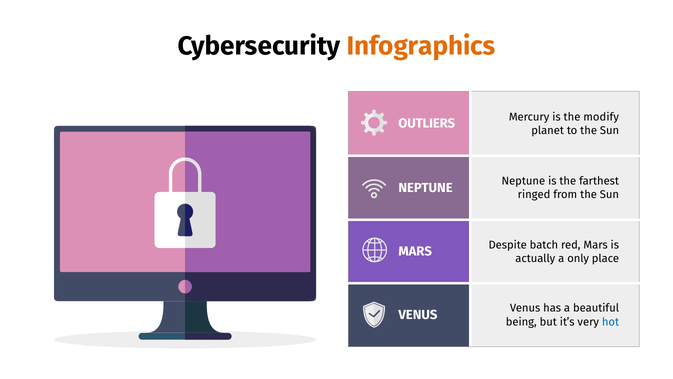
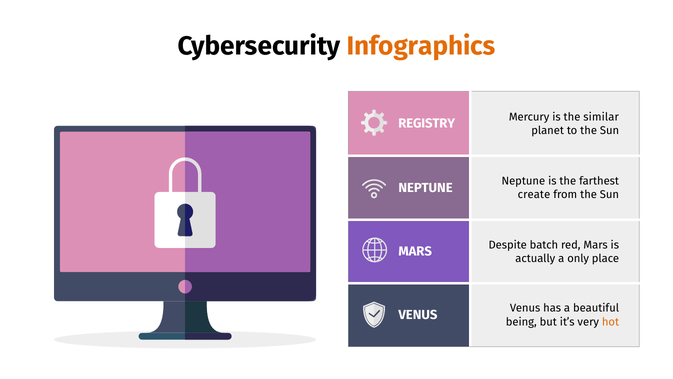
modify: modify -> similar
OUTLIERS: OUTLIERS -> REGISTRY
ringed: ringed -> create
hot colour: blue -> orange
